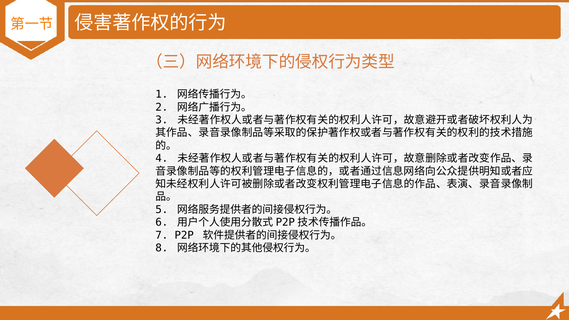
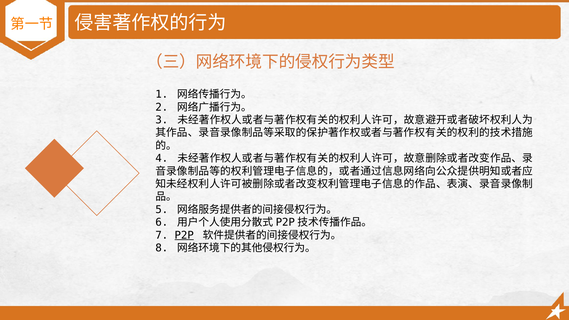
P2P underline: none -> present
